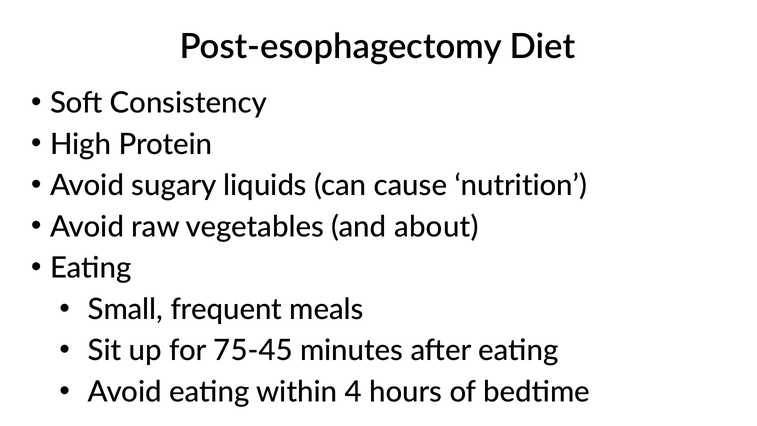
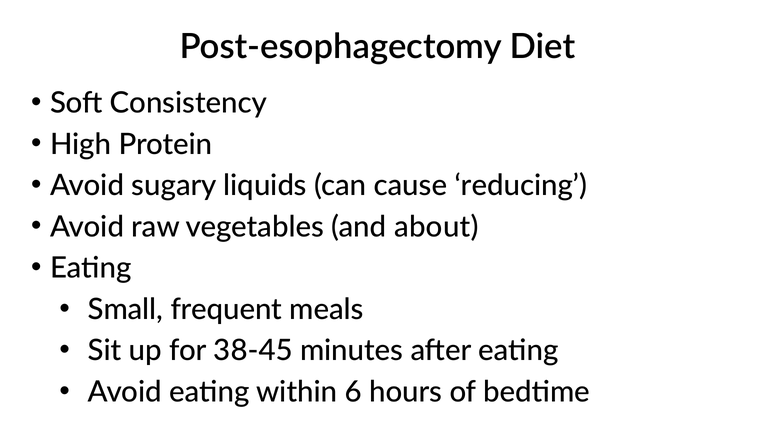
nutrition: nutrition -> reducing
75-45: 75-45 -> 38-45
4: 4 -> 6
